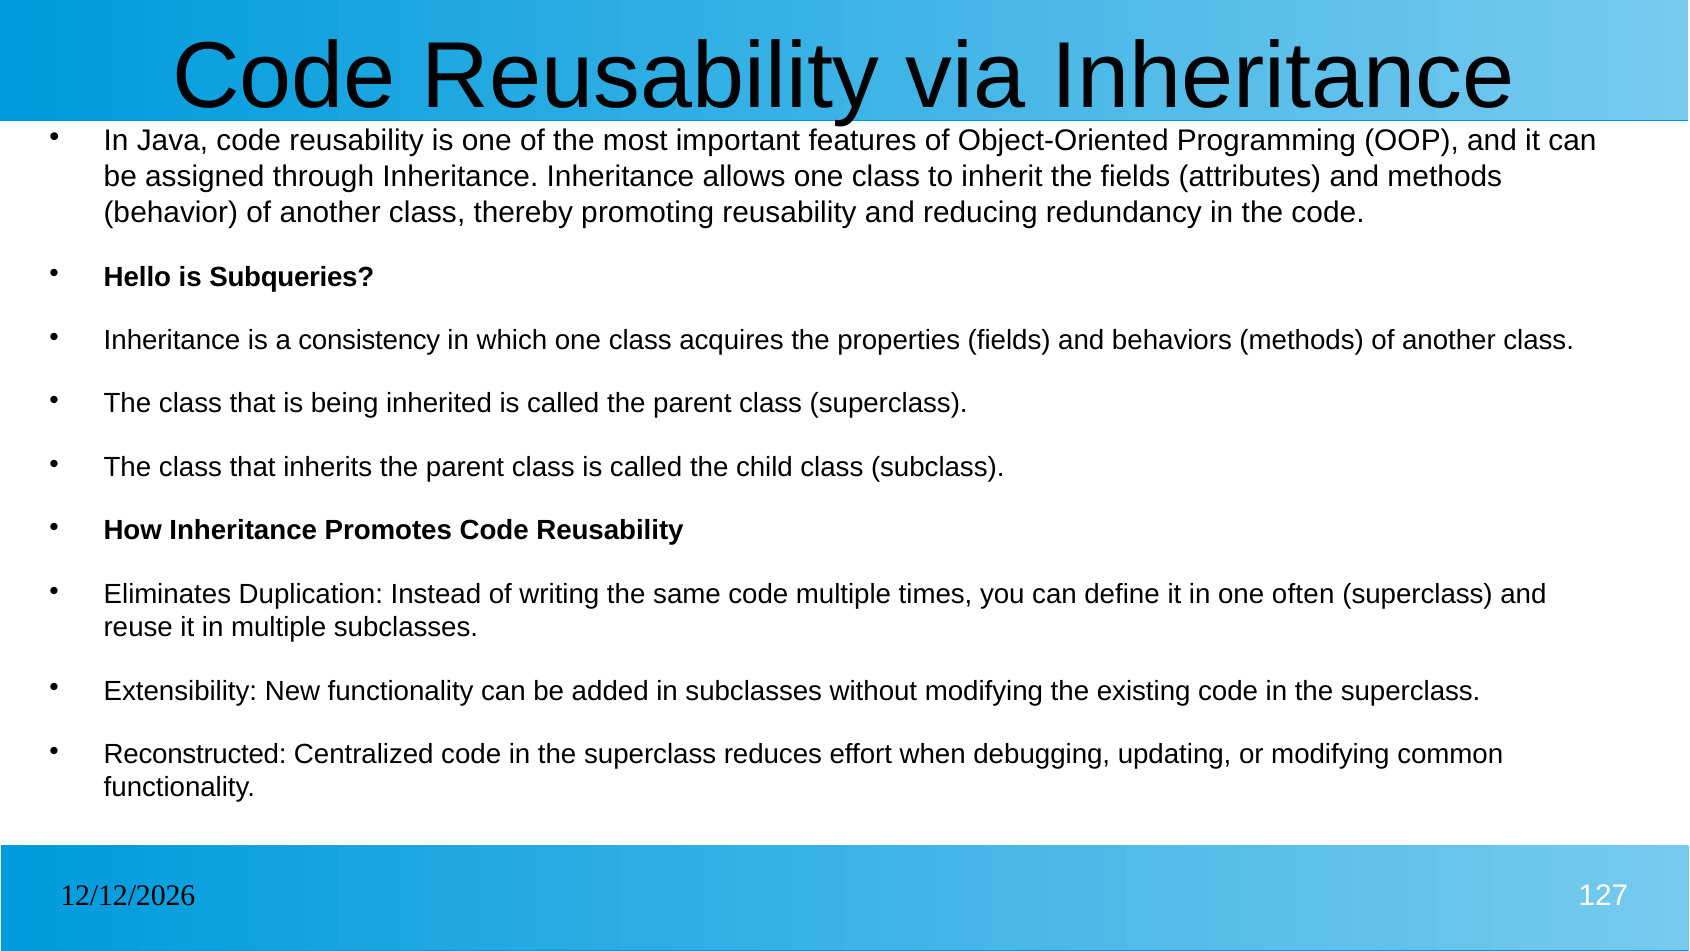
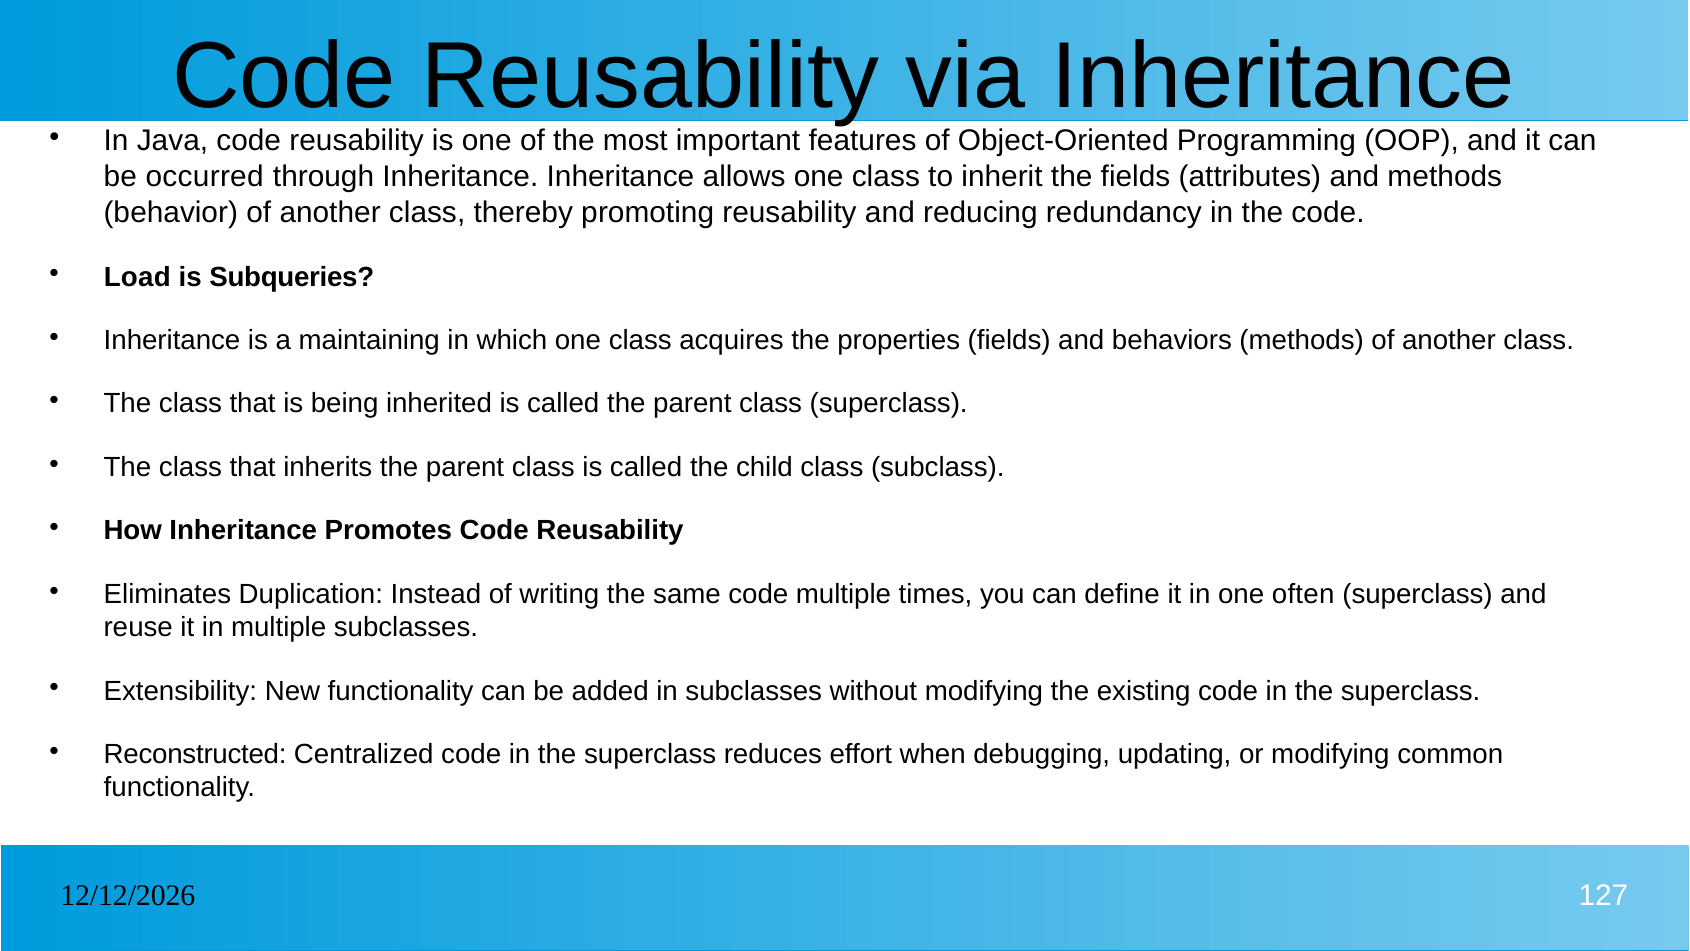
assigned: assigned -> occurred
Hello: Hello -> Load
consistency: consistency -> maintaining
